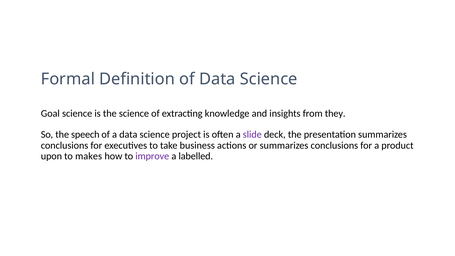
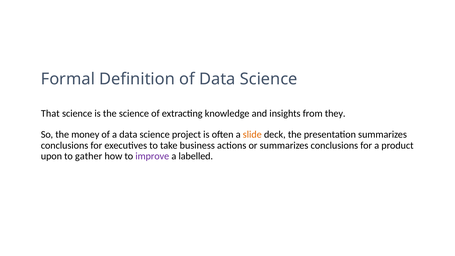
Goal: Goal -> That
speech: speech -> money
slide colour: purple -> orange
makes: makes -> gather
